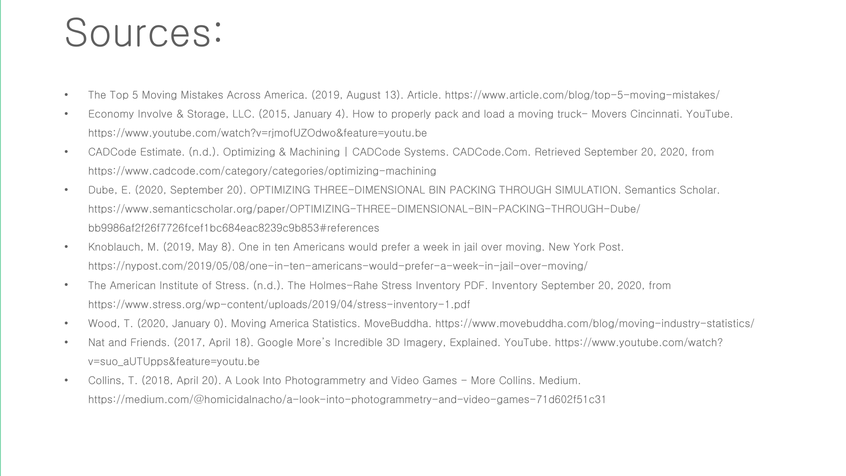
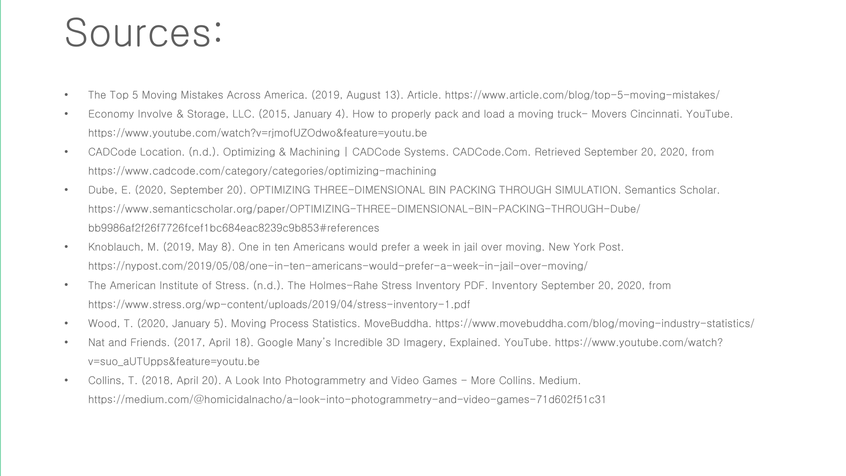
Estimate: Estimate -> Location
January 0: 0 -> 5
Moving America: America -> Process
More’s: More’s -> Many’s
